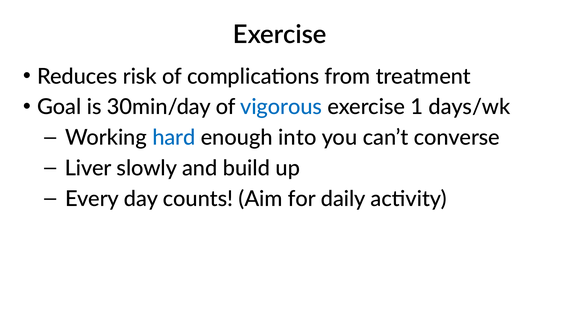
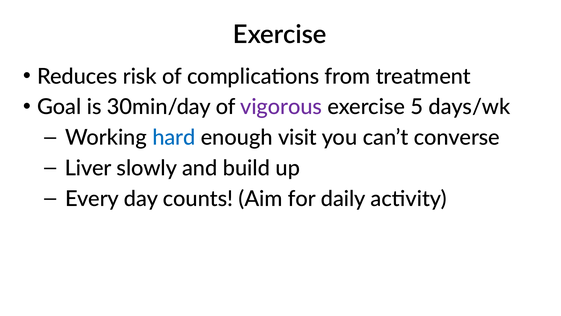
vigorous colour: blue -> purple
1: 1 -> 5
into: into -> visit
